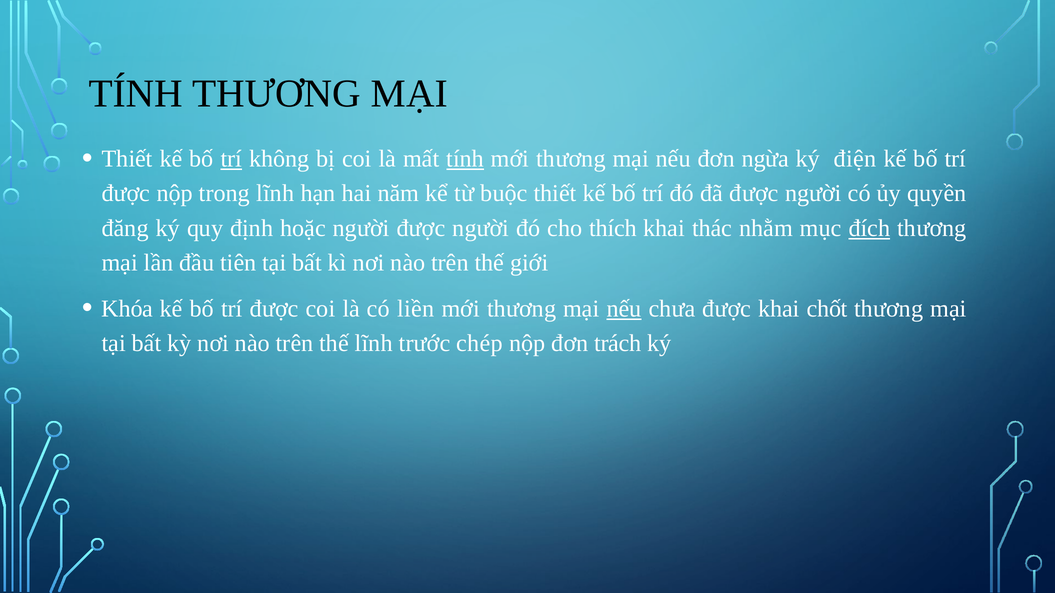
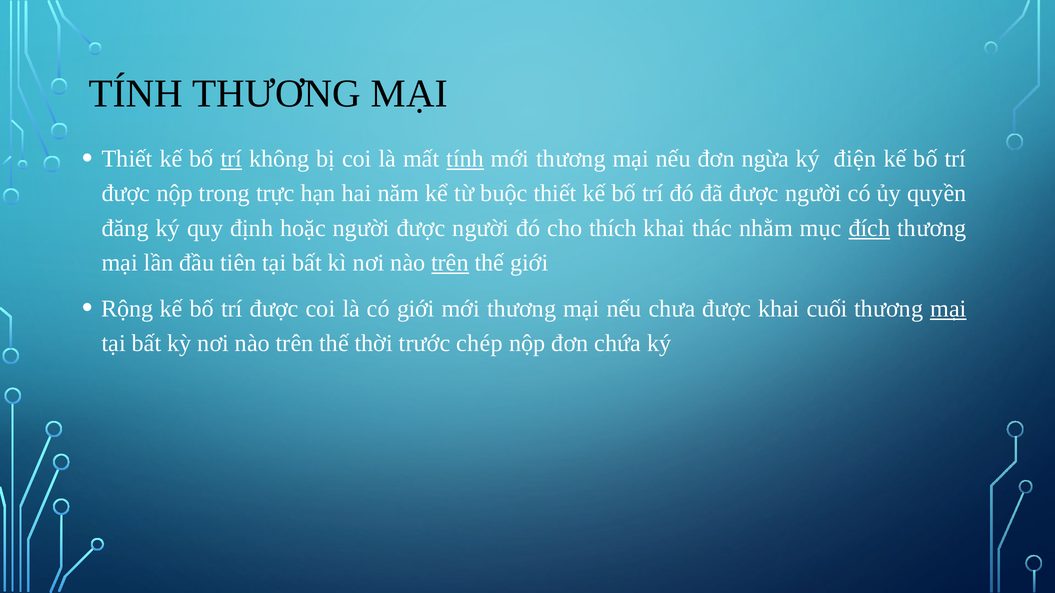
trong lĩnh: lĩnh -> trực
trên at (450, 263) underline: none -> present
Khóa: Khóa -> Rộng
có liền: liền -> giới
nếu at (624, 309) underline: present -> none
chốt: chốt -> cuối
mại at (948, 309) underline: none -> present
thế lĩnh: lĩnh -> thời
trách: trách -> chứa
